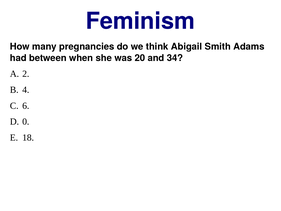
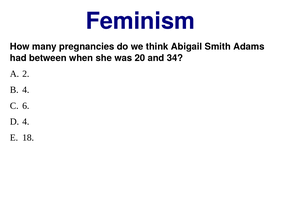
0 at (26, 122): 0 -> 4
